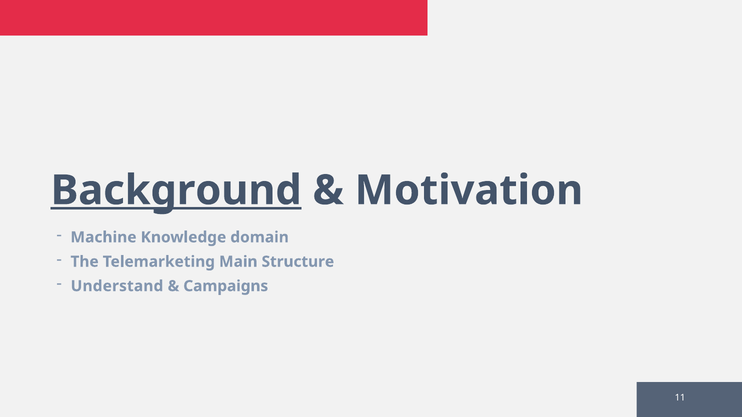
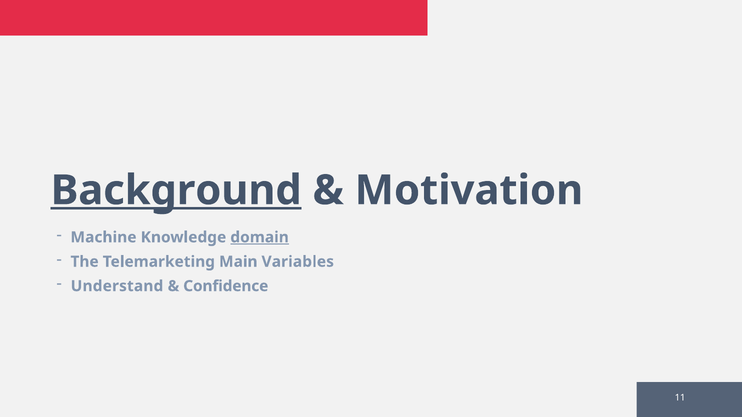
domain underline: none -> present
Structure: Structure -> Variables
Campaigns: Campaigns -> Confidence
